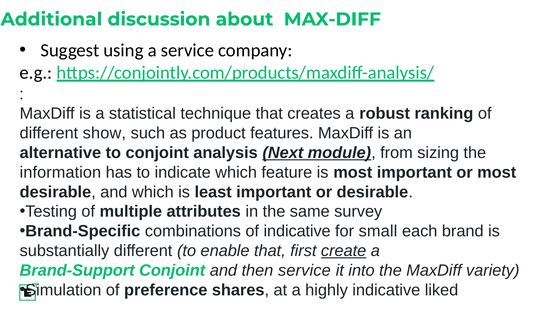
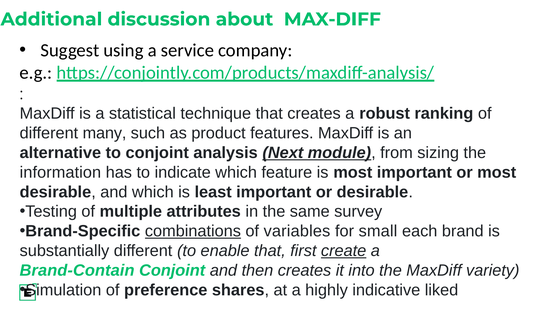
show: show -> many
combinations underline: none -> present
of indicative: indicative -> variables
Brand-Support: Brand-Support -> Brand-Contain
then service: service -> creates
